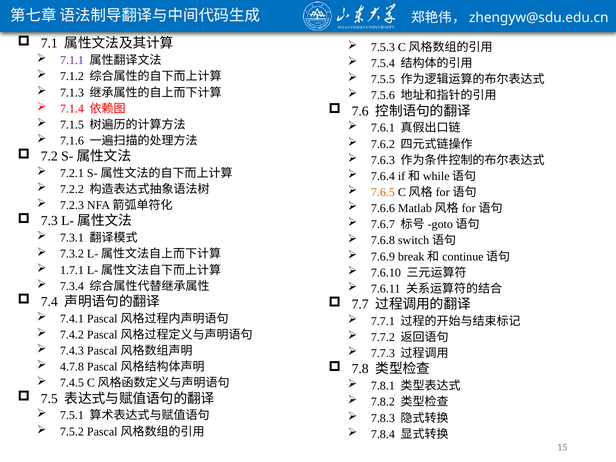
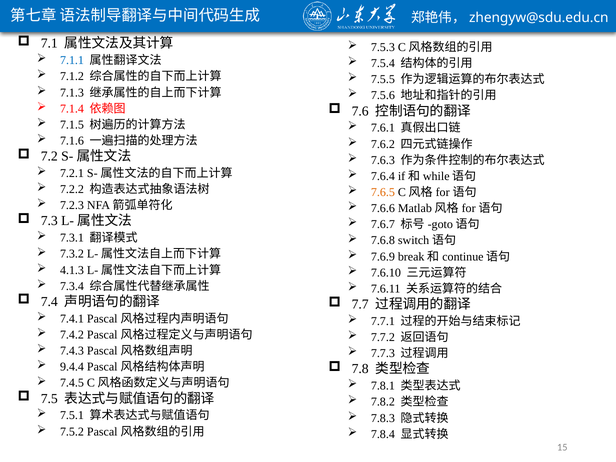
7.1.1 colour: purple -> blue
1.7.1: 1.7.1 -> 4.1.3
4.7.8: 4.7.8 -> 9.4.4
